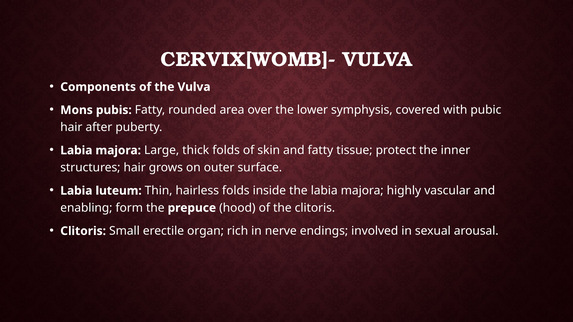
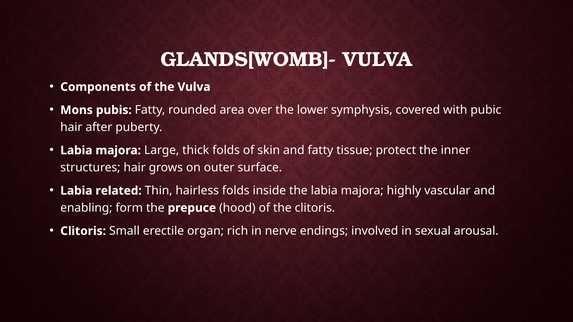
CERVIX[WOMB]-: CERVIX[WOMB]- -> GLANDS[WOMB]-
luteum: luteum -> related
